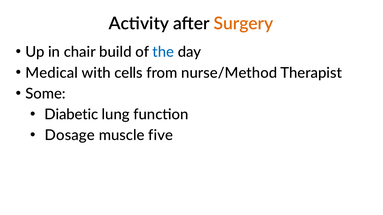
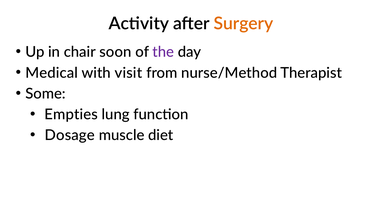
build: build -> soon
the colour: blue -> purple
cells: cells -> visit
Diabetic: Diabetic -> Empties
five: five -> diet
